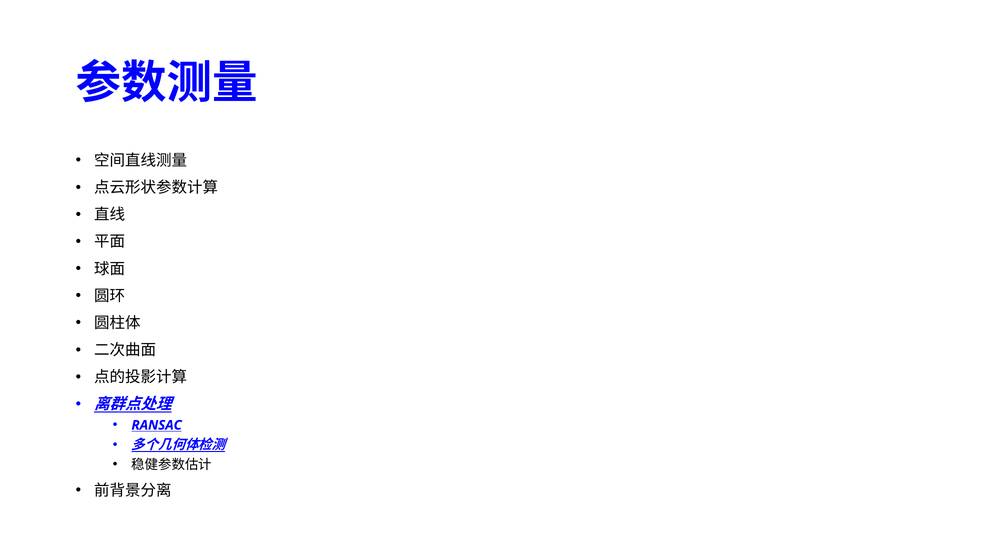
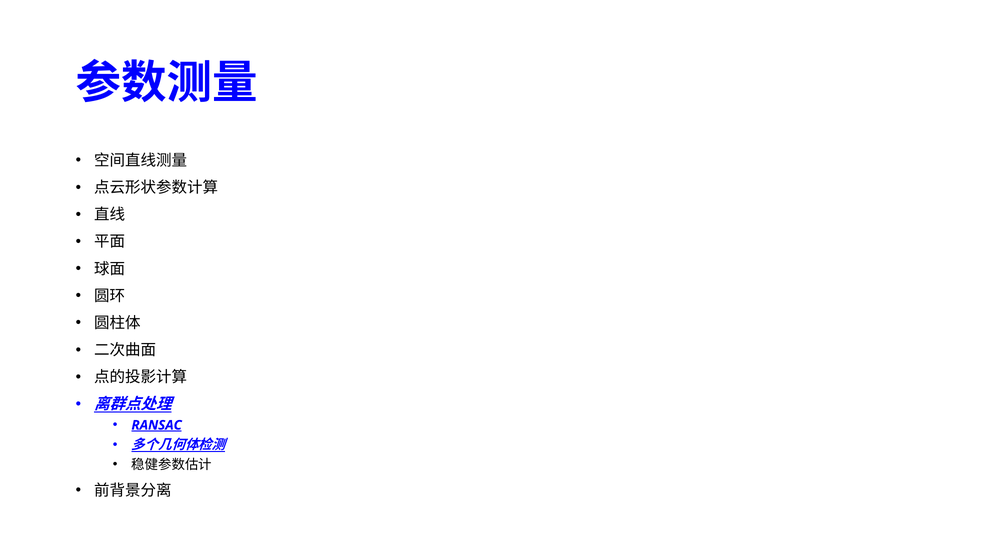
RANSAC underline: none -> present
